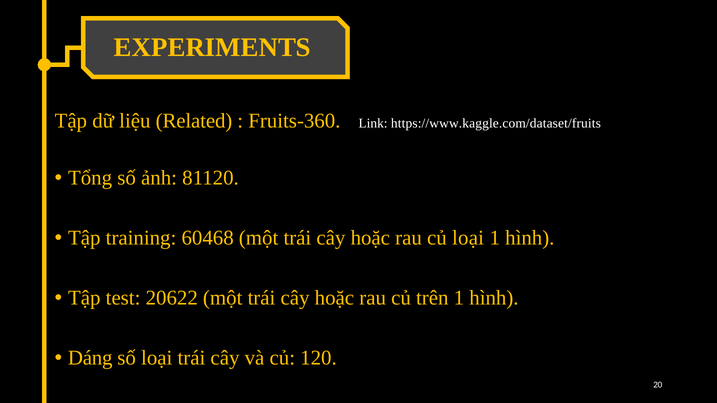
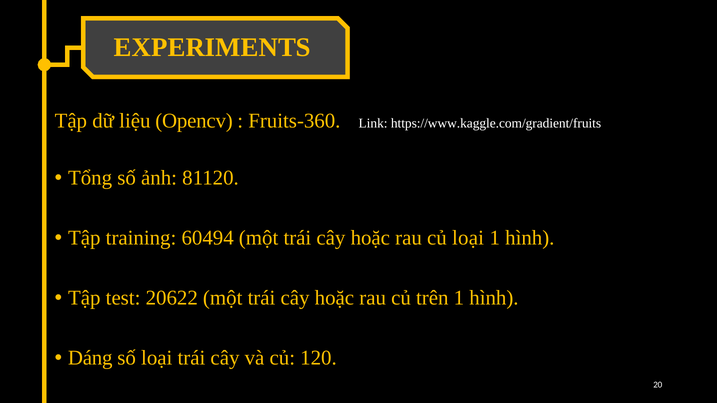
Related: Related -> Opencv
https://www.kaggle.com/dataset/fruits: https://www.kaggle.com/dataset/fruits -> https://www.kaggle.com/gradient/fruits
60468: 60468 -> 60494
